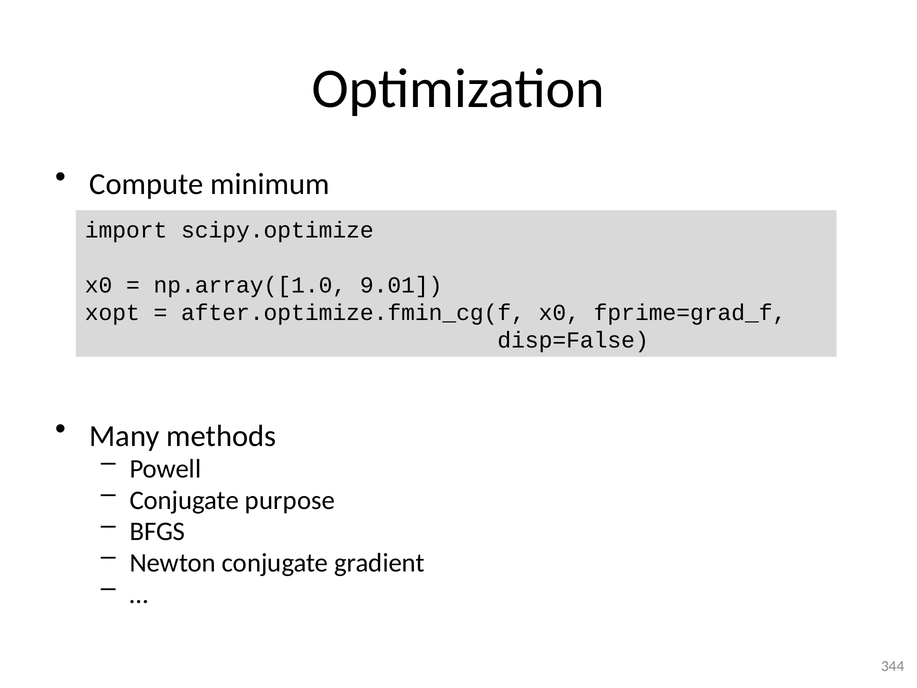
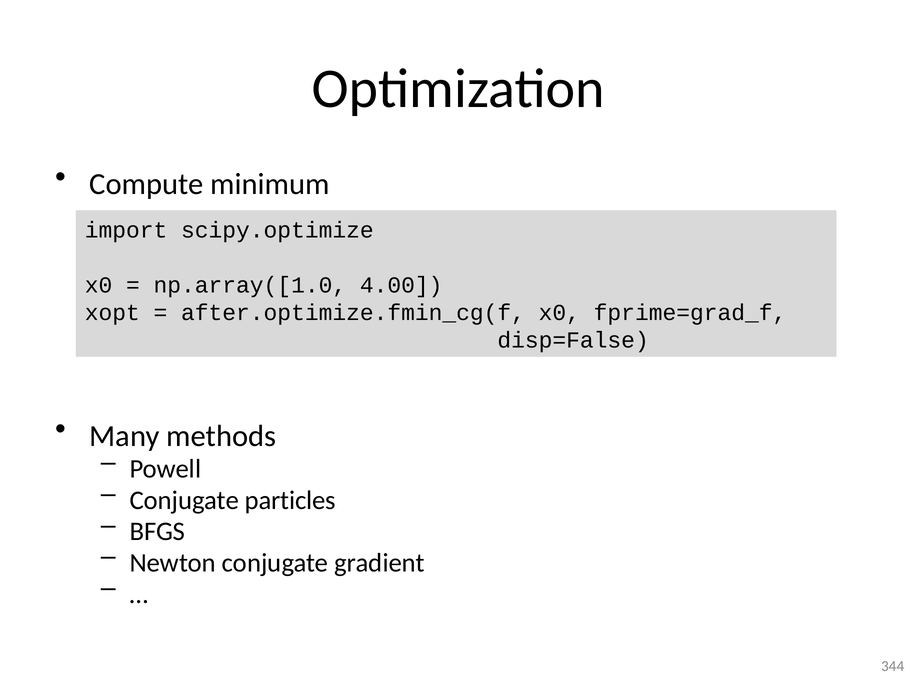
9.01: 9.01 -> 4.00
purpose: purpose -> particles
